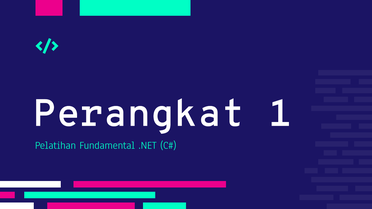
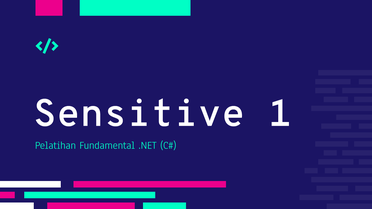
Perangkat: Perangkat -> Sensitive
